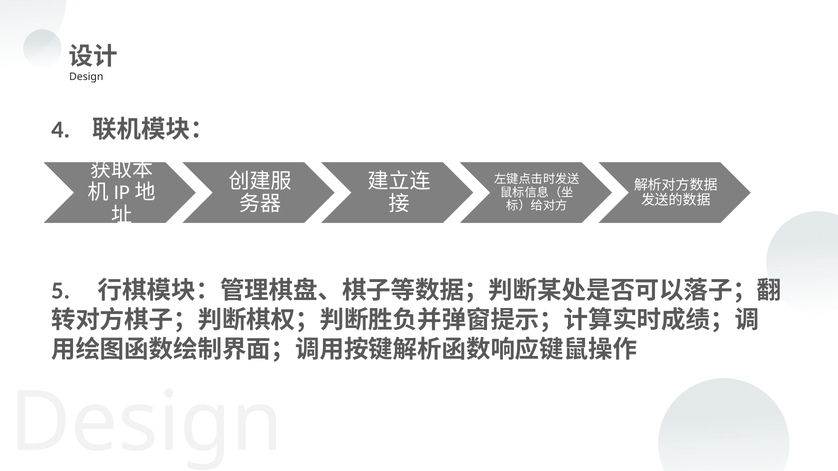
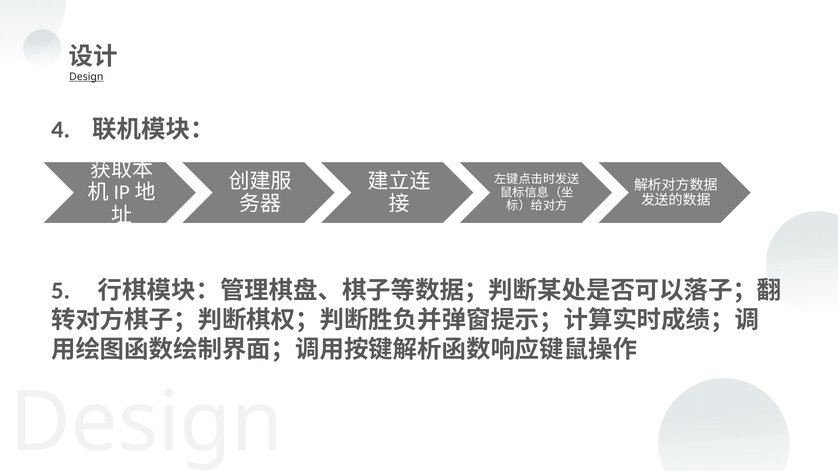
Design at (86, 77) underline: none -> present
